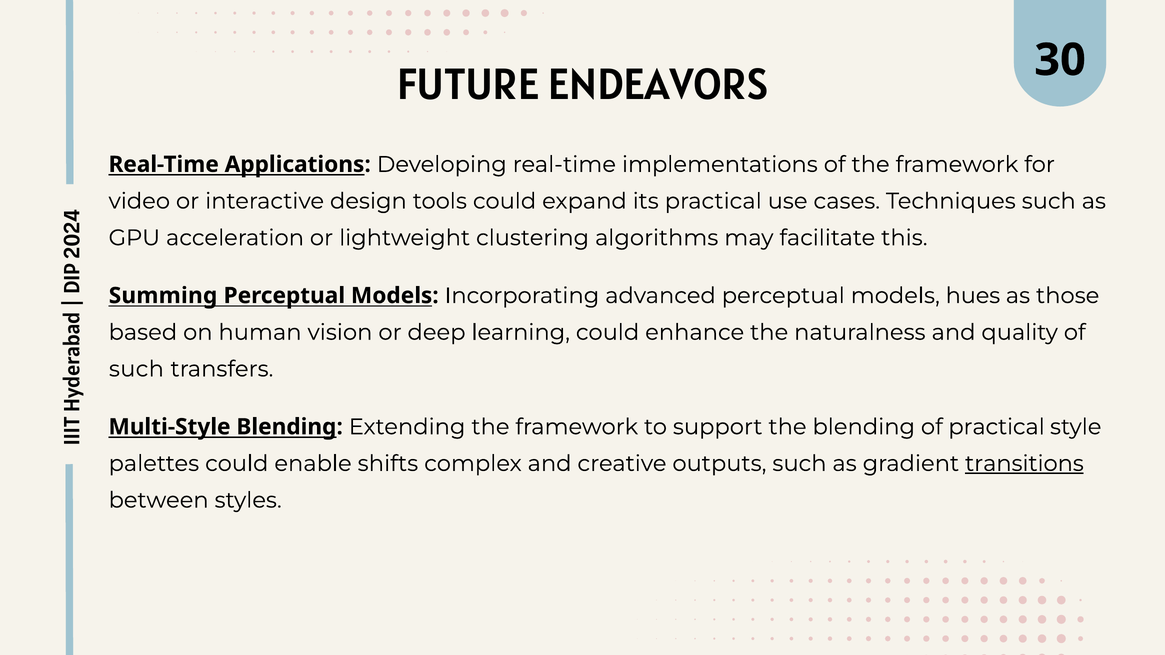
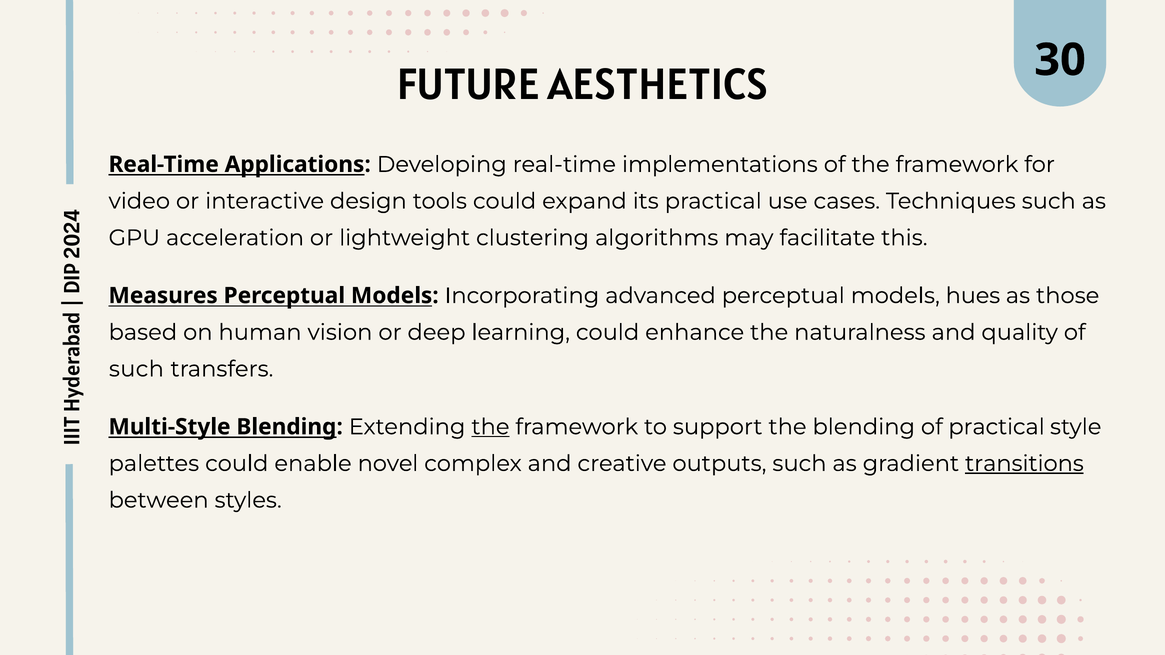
ENDEAVORS: ENDEAVORS -> AESTHETICS
Summing: Summing -> Measures
the at (490, 427) underline: none -> present
shifts: shifts -> novel
